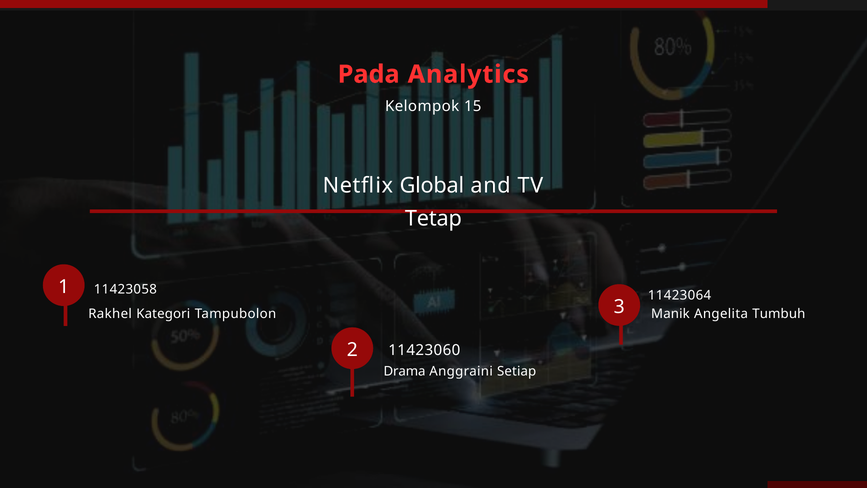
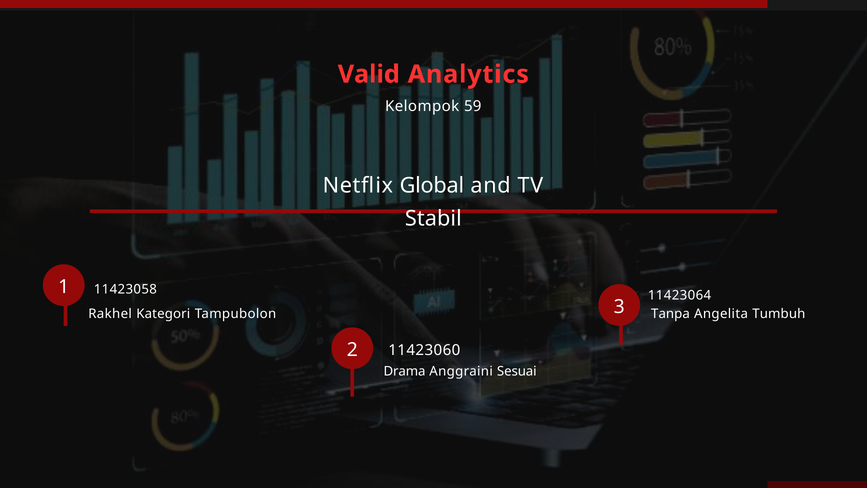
Pada: Pada -> Valid
15: 15 -> 59
Tetap: Tetap -> Stabil
Manik: Manik -> Tanpa
Setiap: Setiap -> Sesuai
